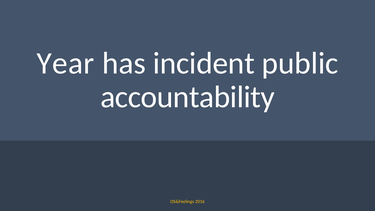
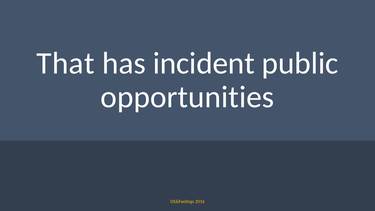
Year: Year -> That
accountability: accountability -> opportunities
